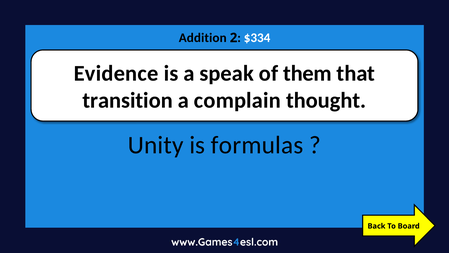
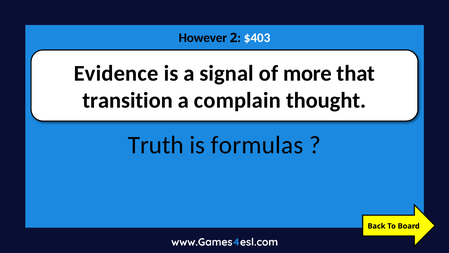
Addition: Addition -> However
$334: $334 -> $403
speak: speak -> signal
them: them -> more
Unity: Unity -> Truth
